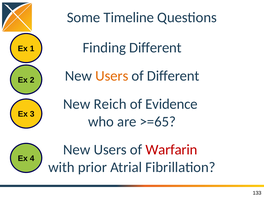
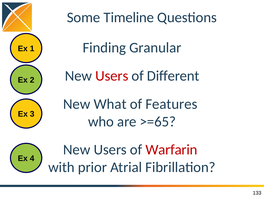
Finding Different: Different -> Granular
Users at (112, 76) colour: orange -> red
Reich: Reich -> What
Evidence: Evidence -> Features
